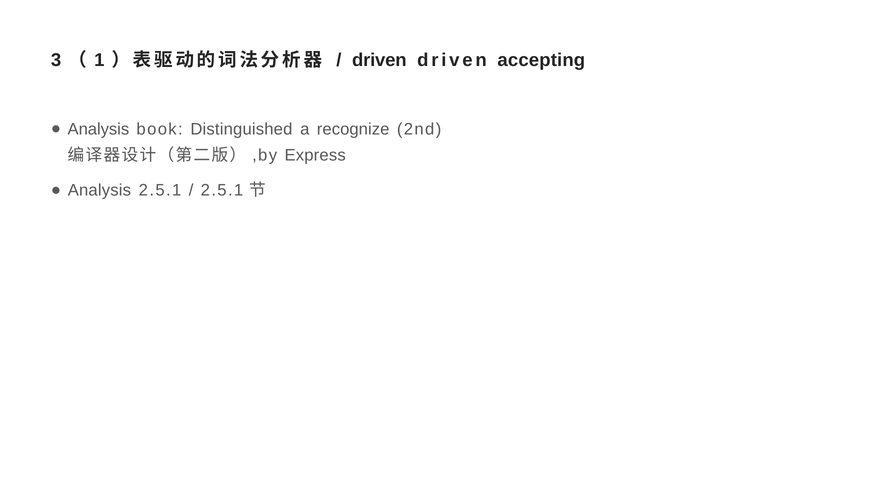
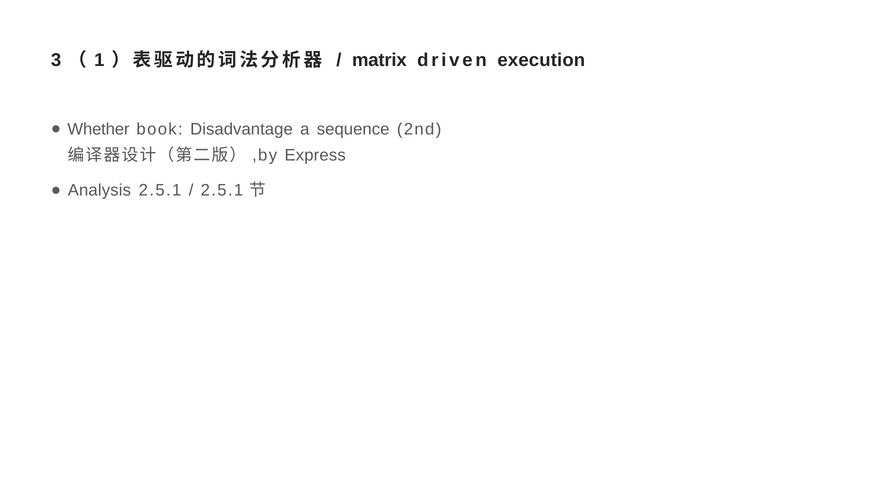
driven at (379, 60): driven -> matrix
accepting: accepting -> execution
Analysis at (98, 129): Analysis -> Whether
Distinguished: Distinguished -> Disadvantage
recognize: recognize -> sequence
